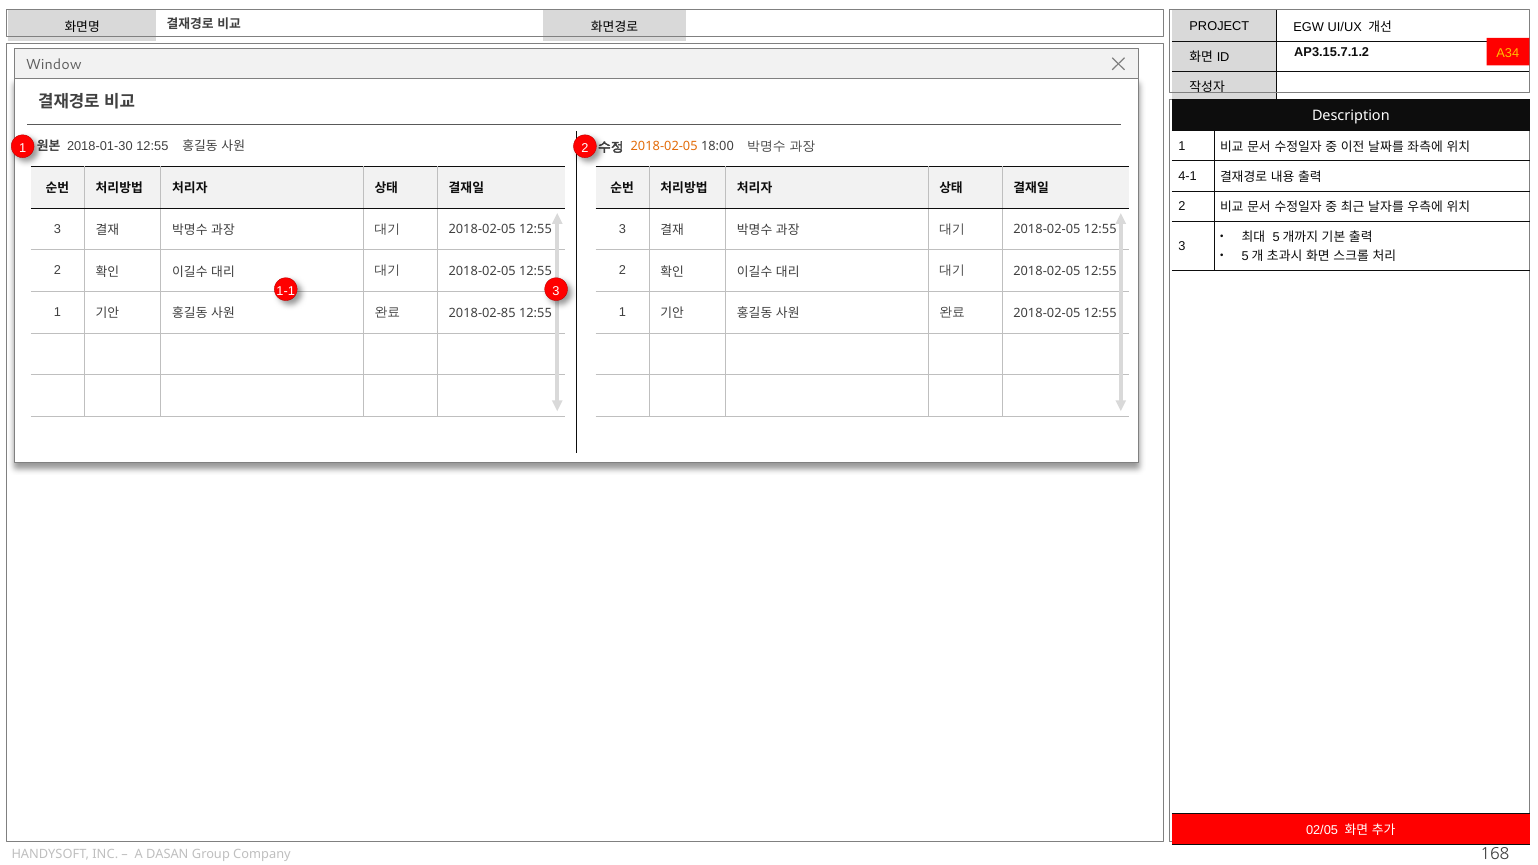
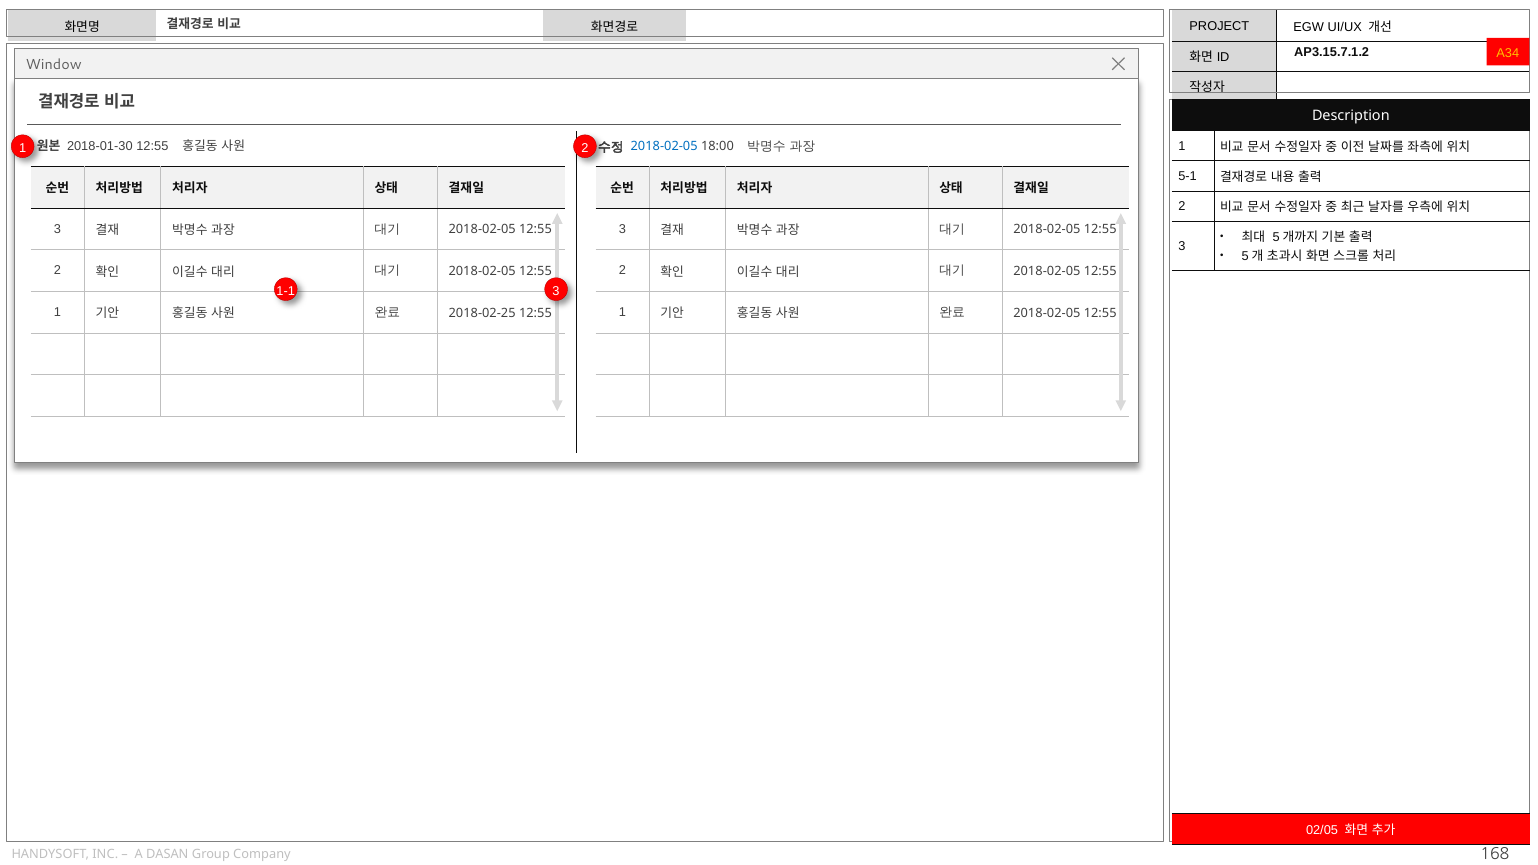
2018-02-05 at (664, 147) colour: orange -> blue
4-1: 4-1 -> 5-1
2018-02-85: 2018-02-85 -> 2018-02-25
